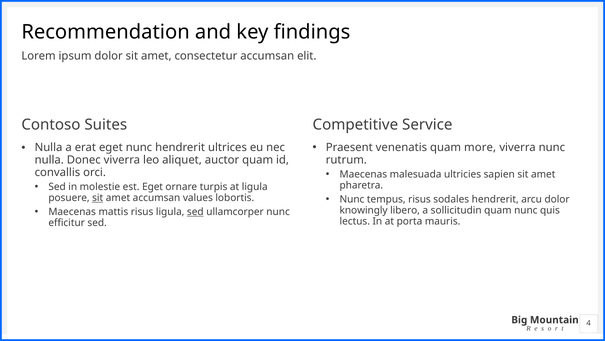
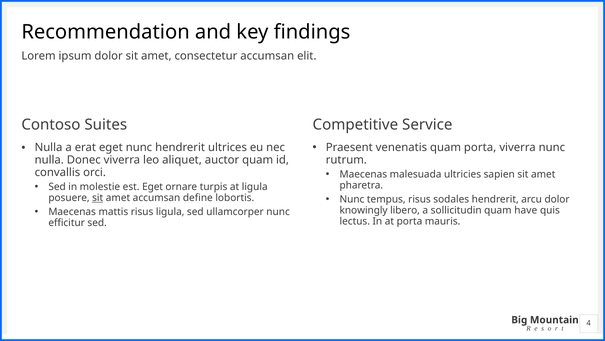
quam more: more -> porta
values: values -> define
sed at (195, 212) underline: present -> none
quam nunc: nunc -> have
